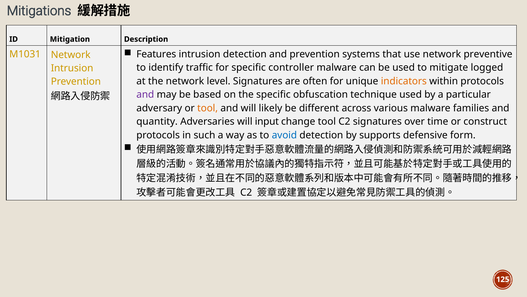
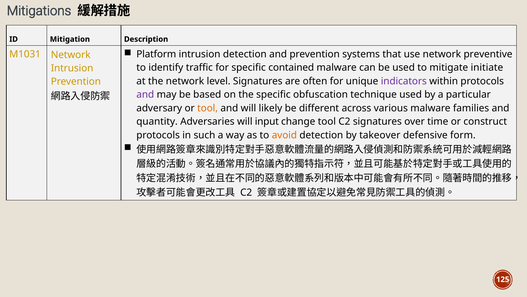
Features: Features -> Platform
controller: controller -> contained
logged: logged -> initiate
indicators colour: orange -> purple
avoid colour: blue -> orange
supports: supports -> takeover
